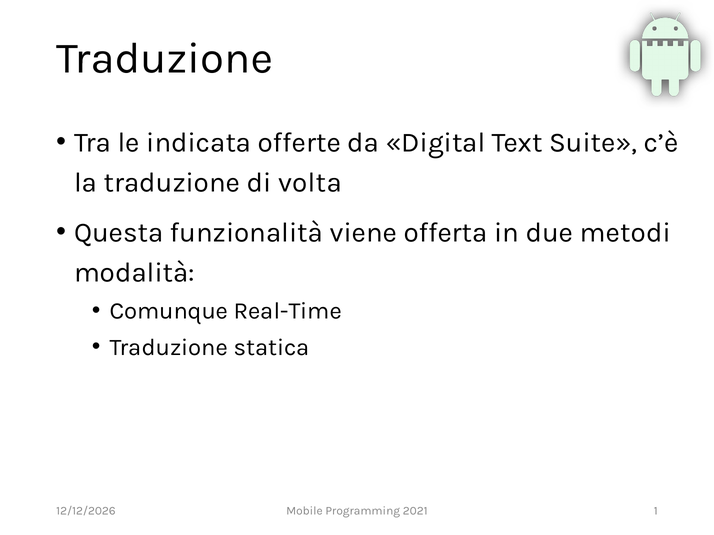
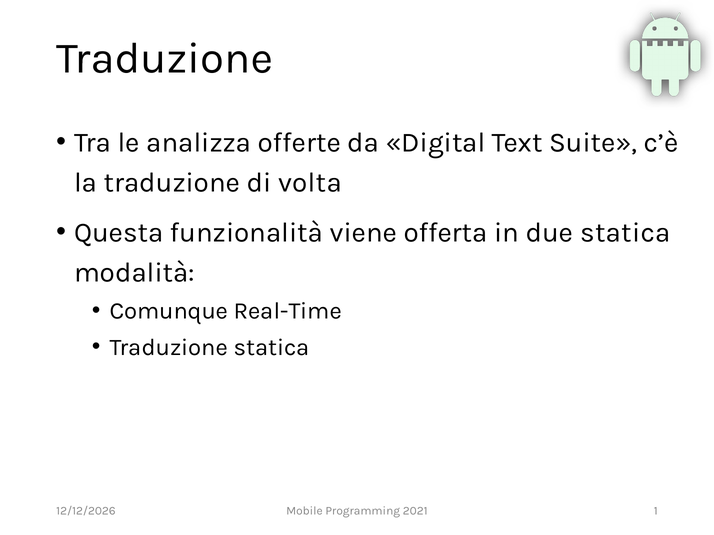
indicata: indicata -> analizza
due metodi: metodi -> statica
